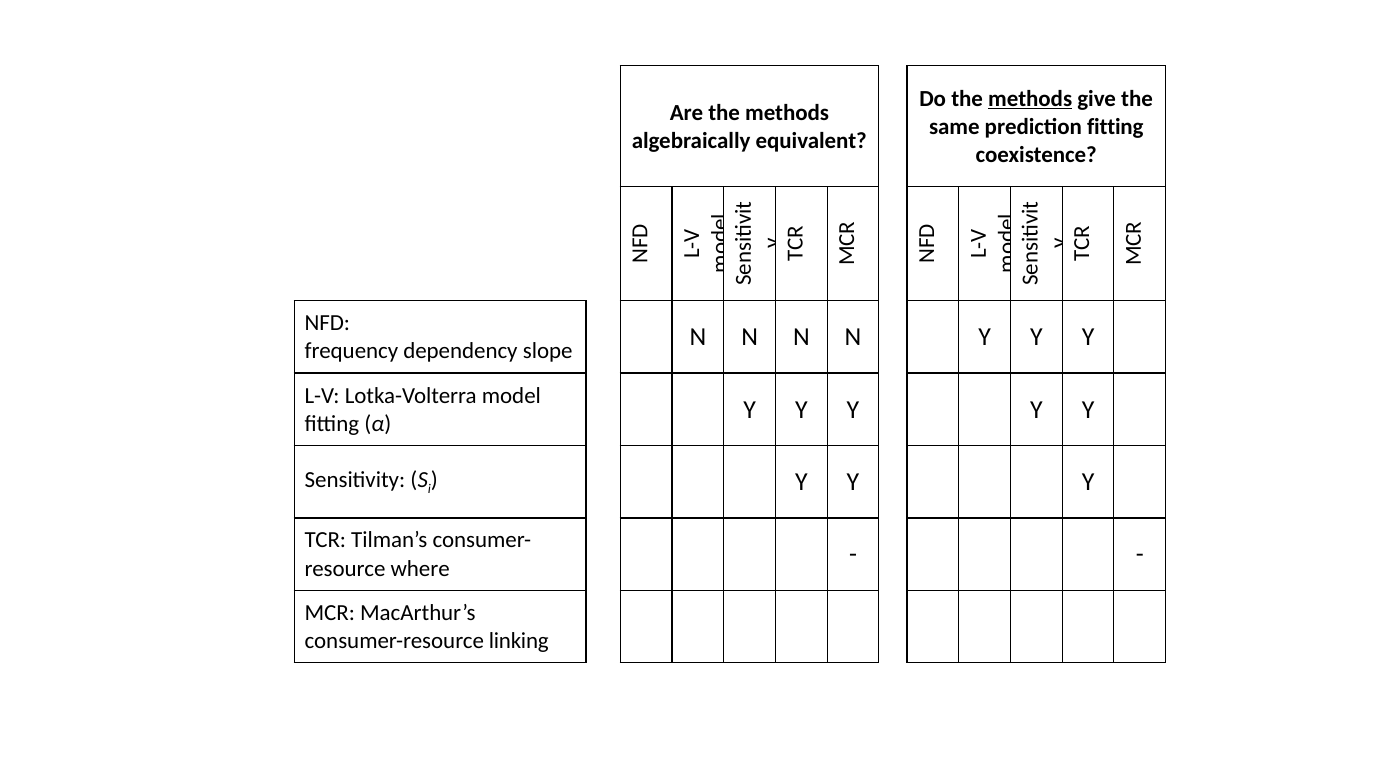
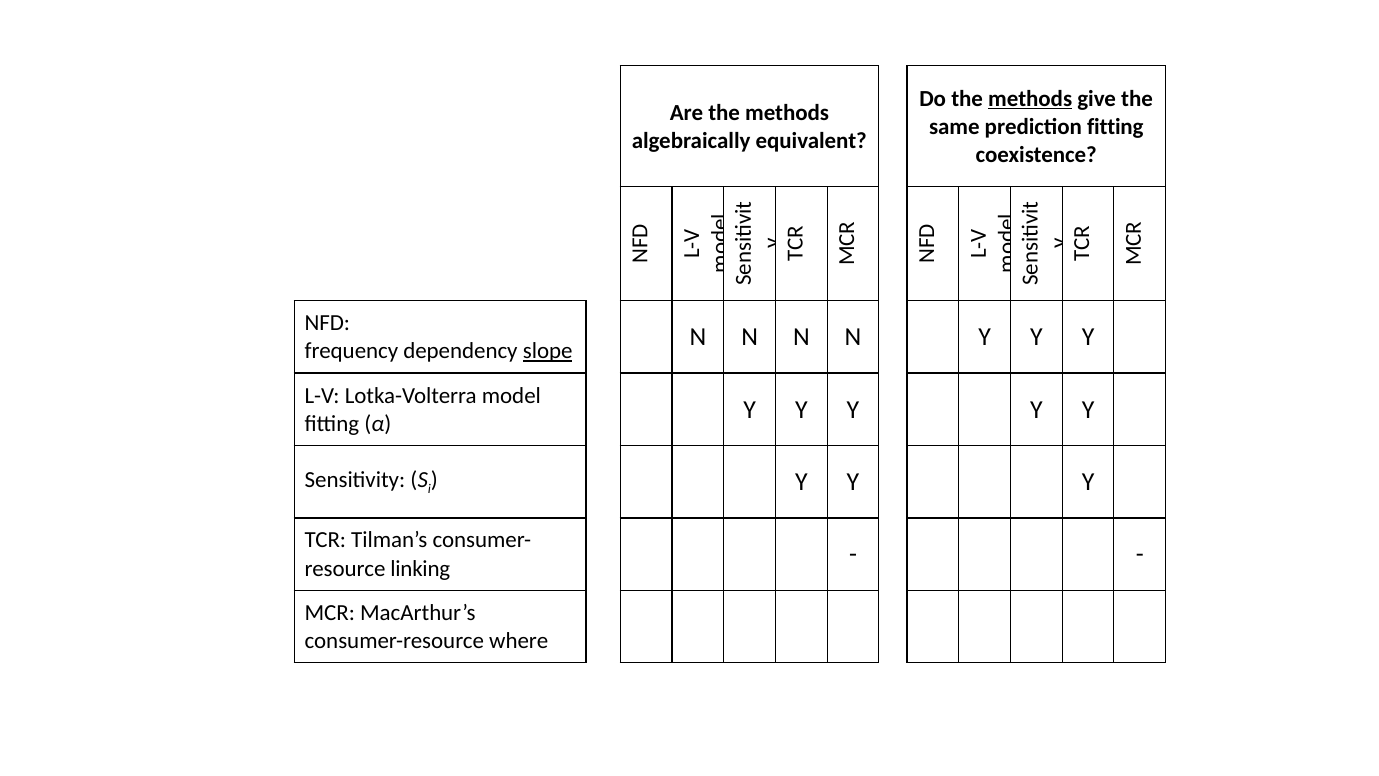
slope underline: none -> present
where: where -> linking
linking: linking -> where
